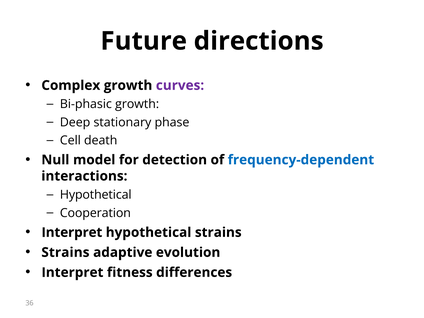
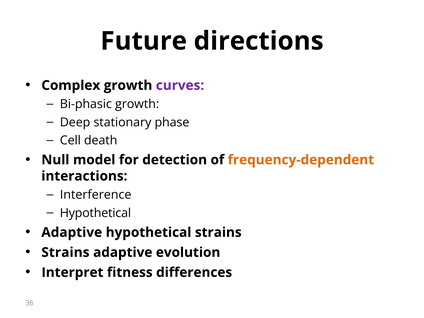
frequency-dependent colour: blue -> orange
Hypothetical at (96, 195): Hypothetical -> Interference
Cooperation at (95, 213): Cooperation -> Hypothetical
Interpret at (72, 232): Interpret -> Adaptive
